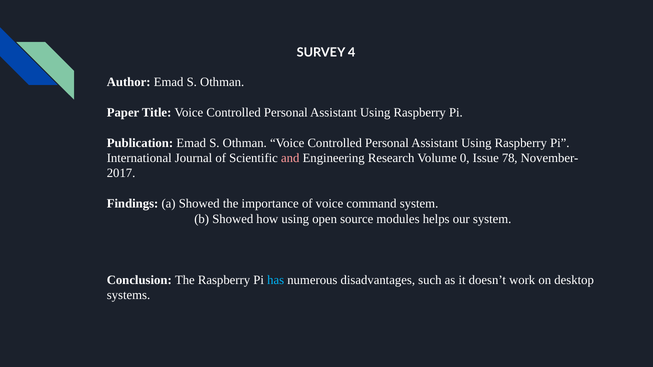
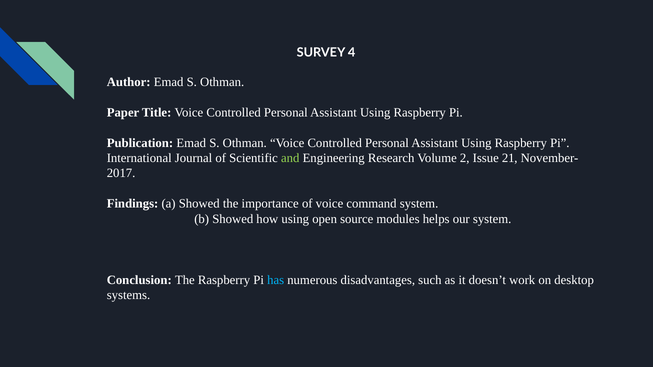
and colour: pink -> light green
0: 0 -> 2
78: 78 -> 21
